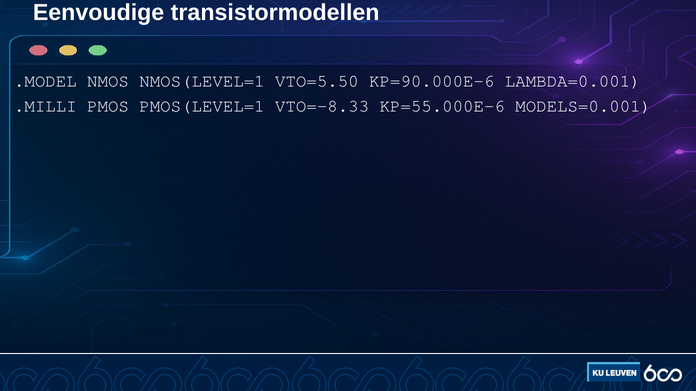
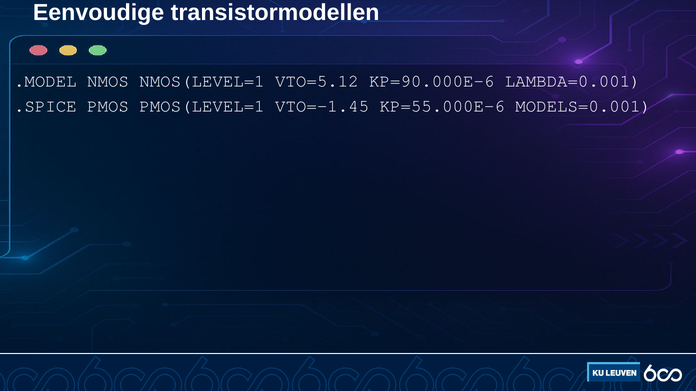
VTO=5.50: VTO=5.50 -> VTO=5.12
.MILLI: .MILLI -> .SPICE
VTO=-8.33: VTO=-8.33 -> VTO=-1.45
